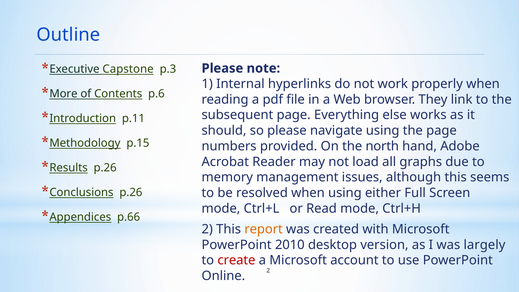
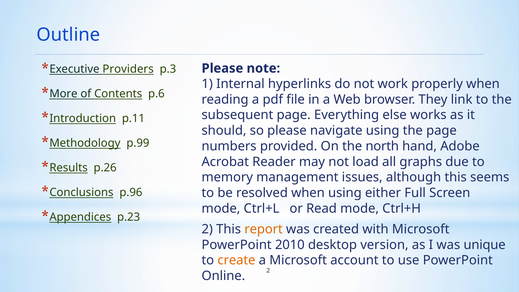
Capstone: Capstone -> Providers
p.15: p.15 -> p.99
Conclusions p.26: p.26 -> p.96
p.66: p.66 -> p.23
largely: largely -> unique
create colour: red -> orange
